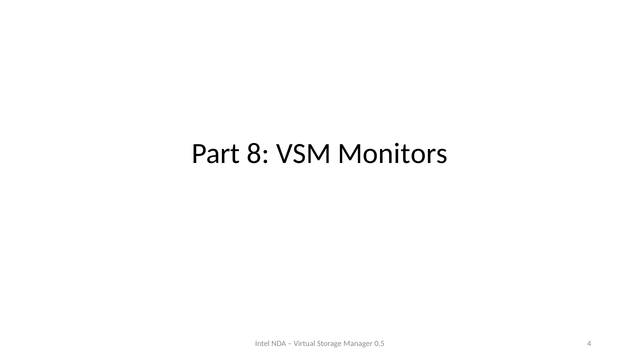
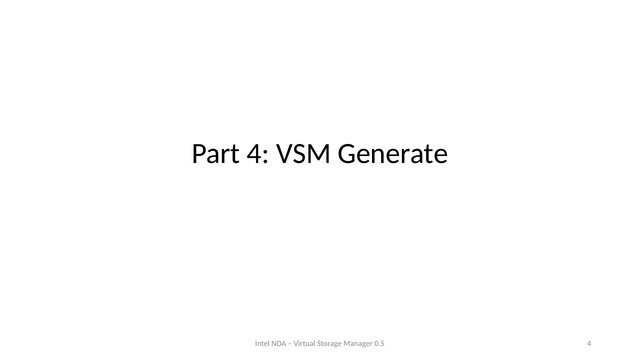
Part 8: 8 -> 4
Monitors: Monitors -> Generate
